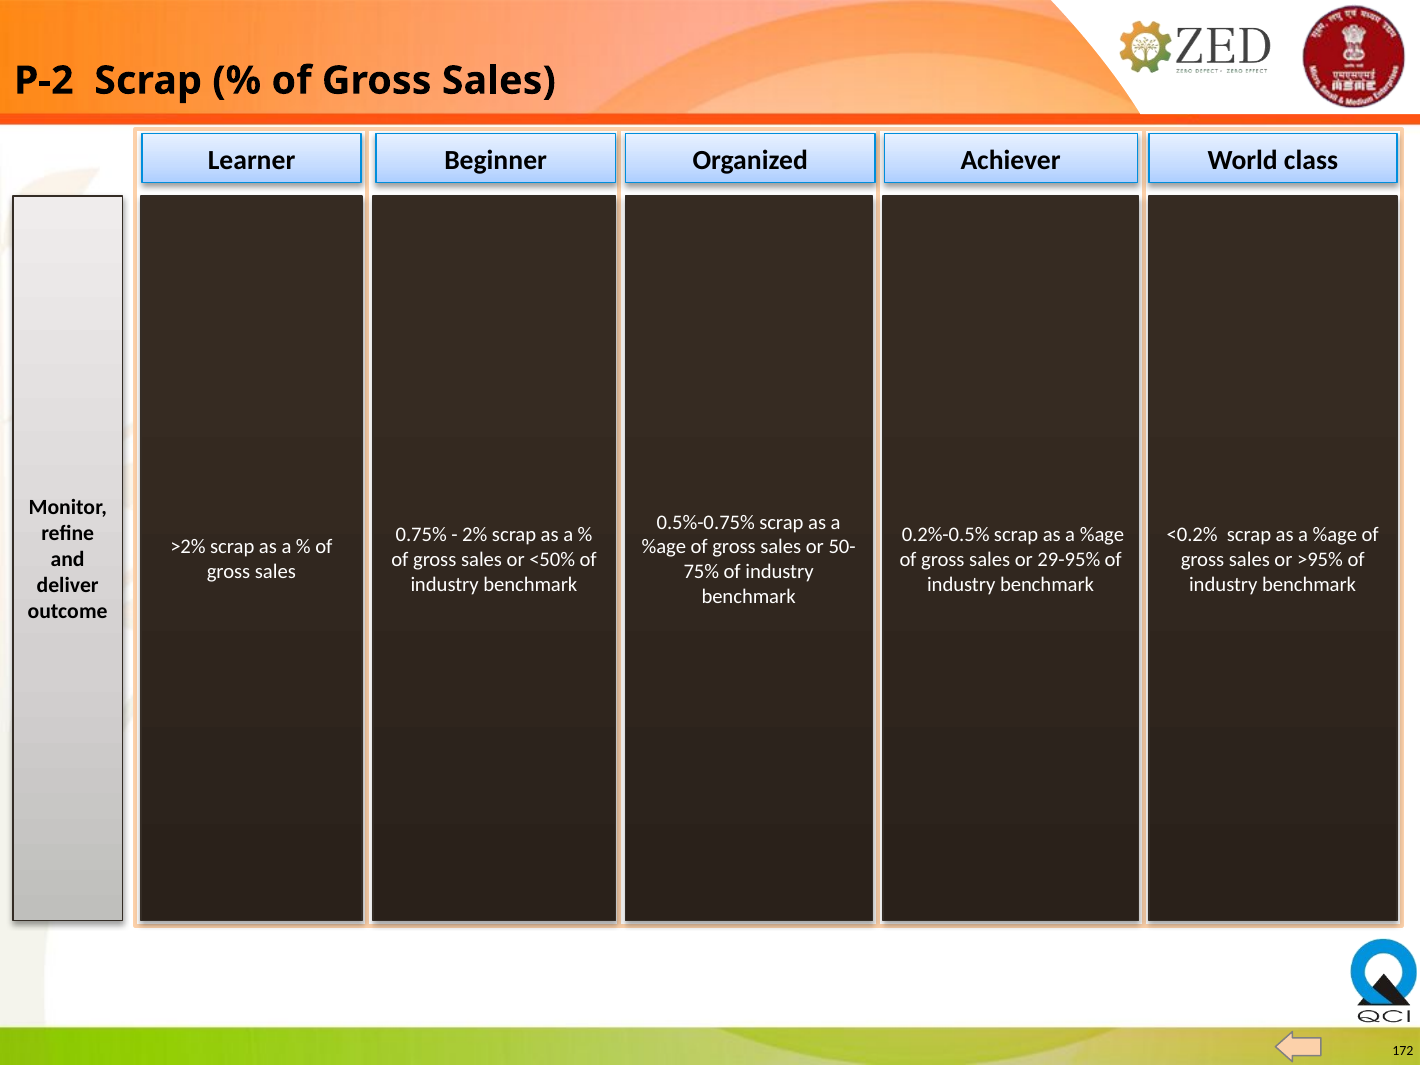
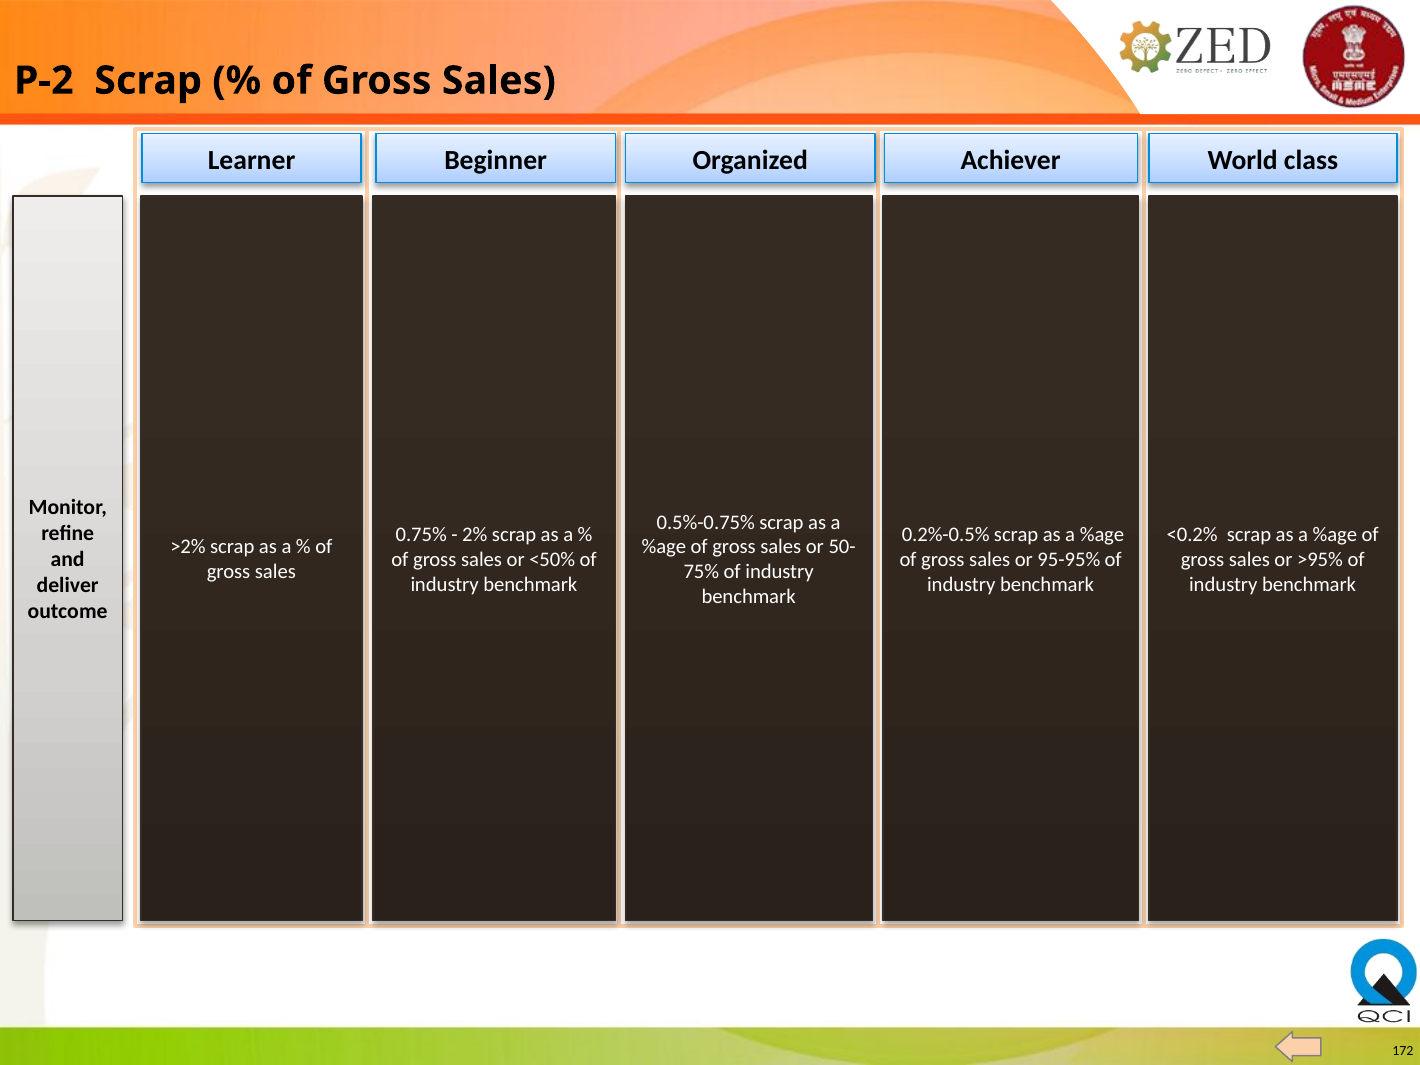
29-95%: 29-95% -> 95-95%
